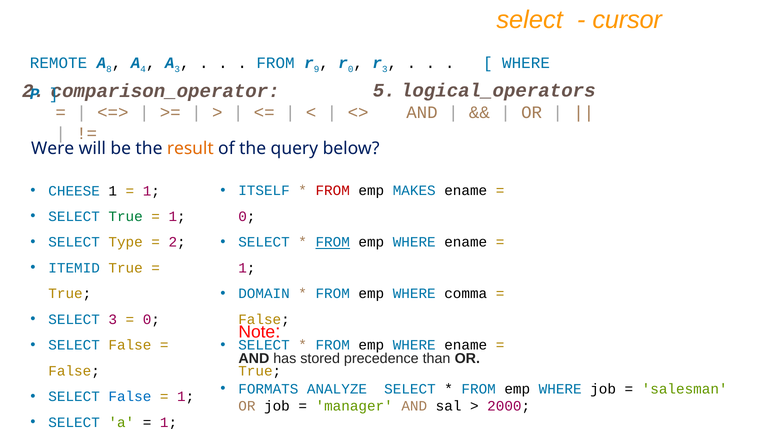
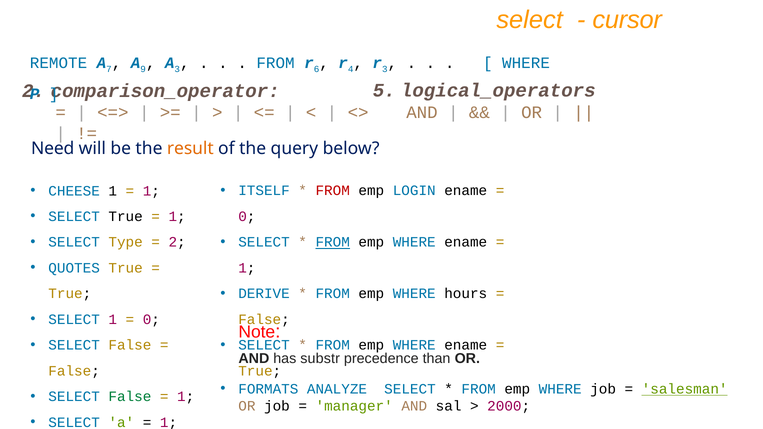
8: 8 -> 7
4: 4 -> 9
9: 9 -> 6
0 at (351, 69): 0 -> 4
Were: Were -> Need
MAKES: MAKES -> LOGIN
True at (126, 217) colour: green -> black
ITEMID: ITEMID -> QUOTES
DOMAIN: DOMAIN -> DERIVE
comma: comma -> hours
SELECT 3: 3 -> 1
stored: stored -> substr
salesman underline: none -> present
False at (130, 397) colour: blue -> green
